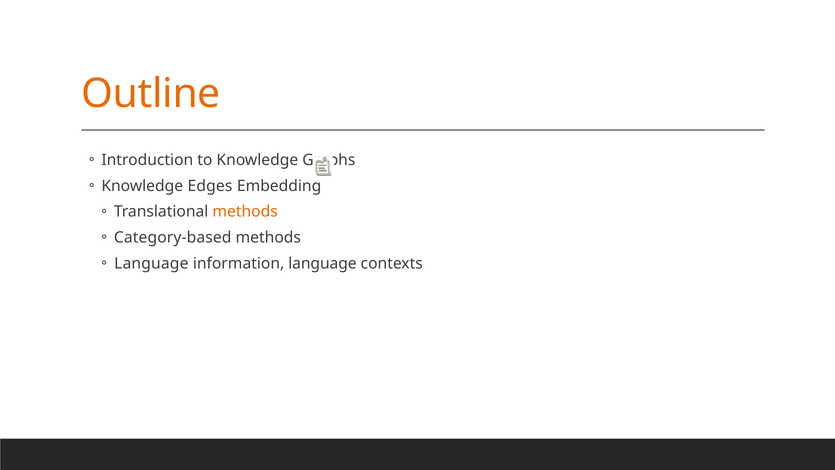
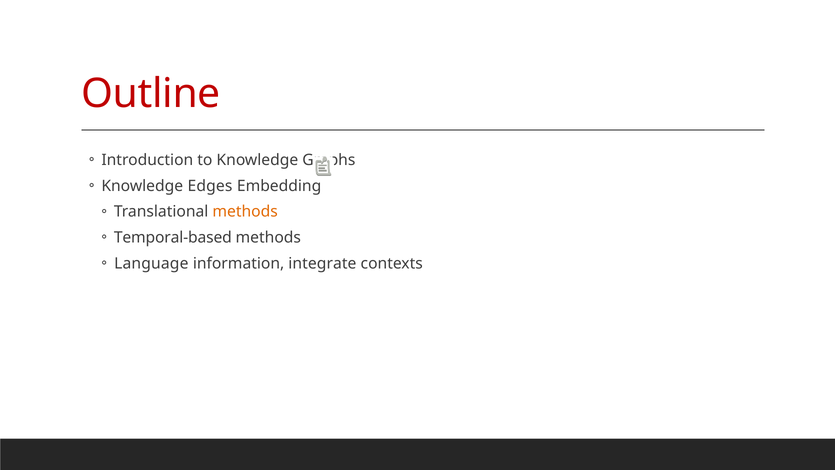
Outline colour: orange -> red
Category-based: Category-based -> Temporal-based
information language: language -> integrate
